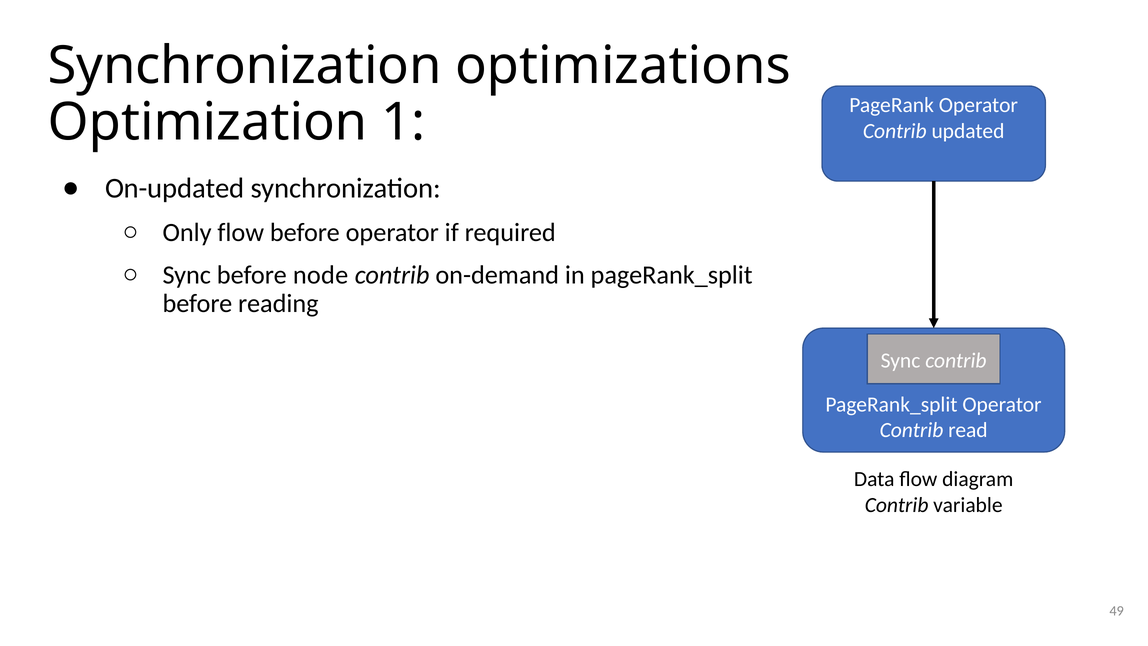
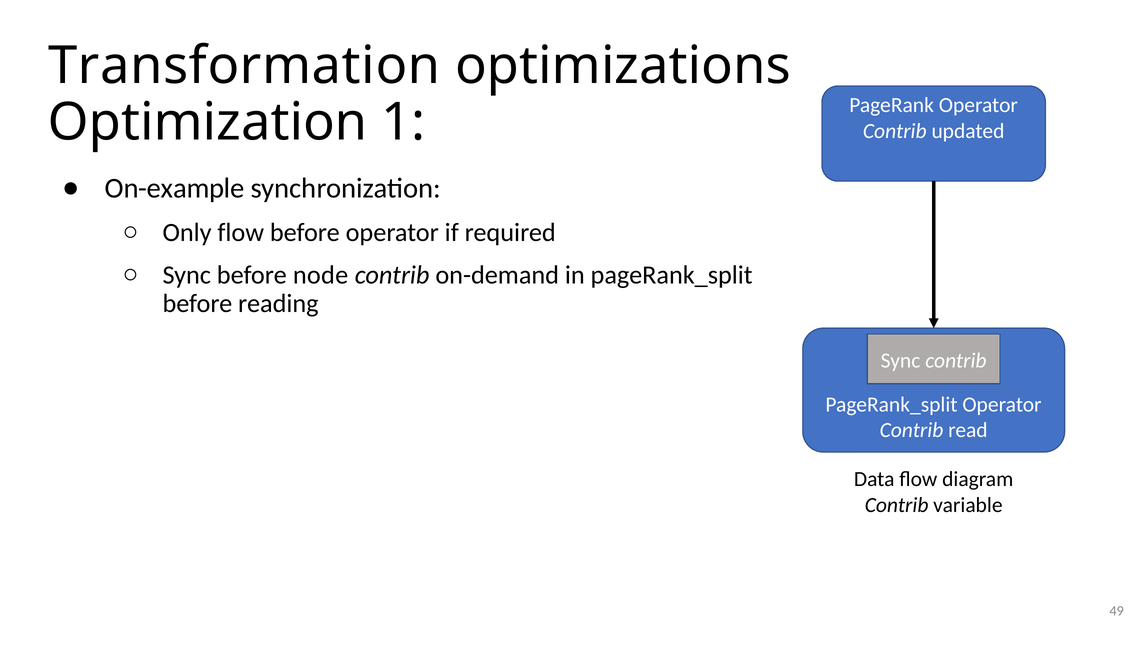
Synchronization at (245, 66): Synchronization -> Transformation
On-updated: On-updated -> On-example
